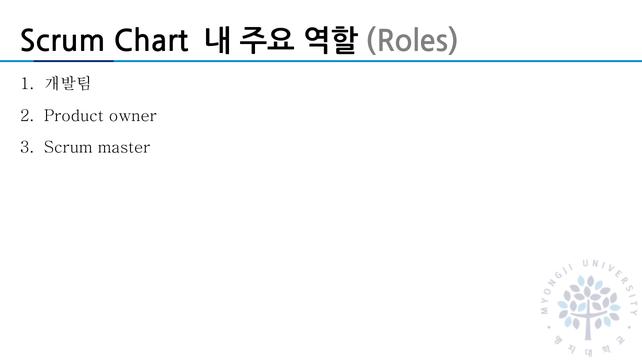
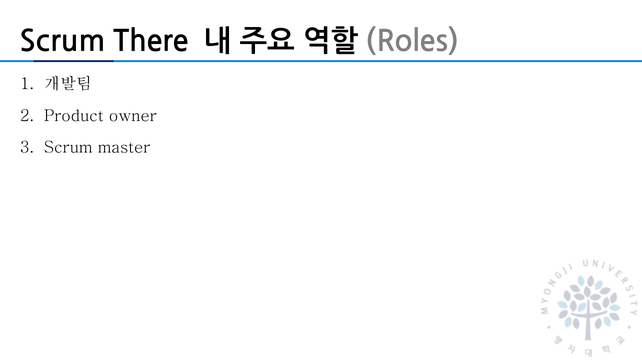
Chart: Chart -> There
